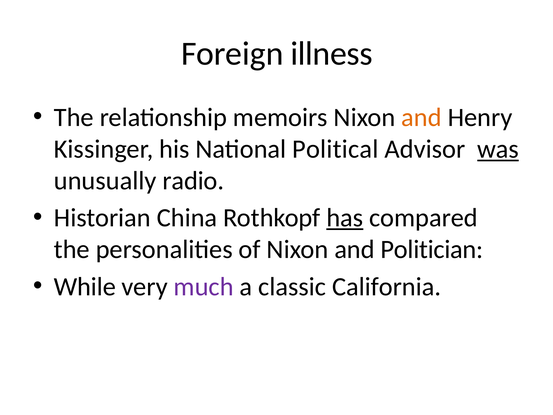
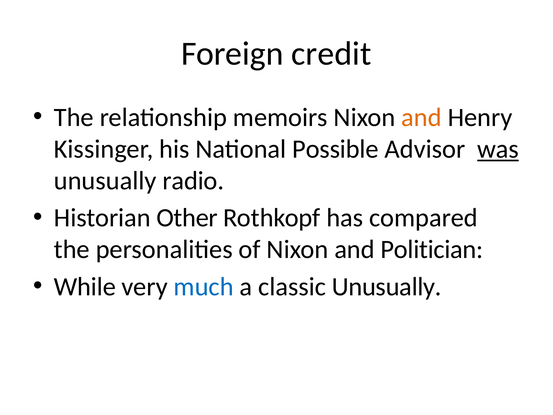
illness: illness -> credit
Political: Political -> Possible
China: China -> Other
has underline: present -> none
much colour: purple -> blue
classic California: California -> Unusually
